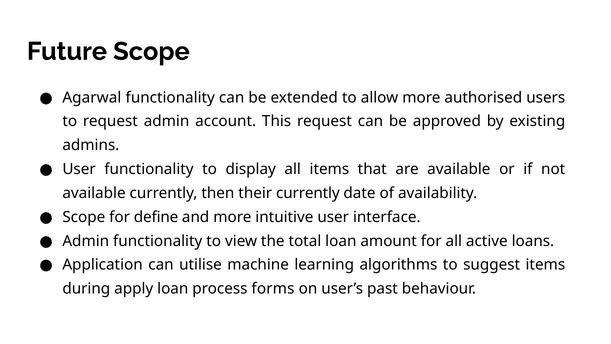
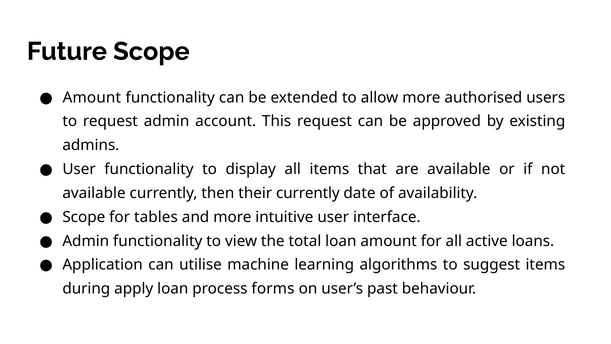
Agarwal at (92, 97): Agarwal -> Amount
define: define -> tables
